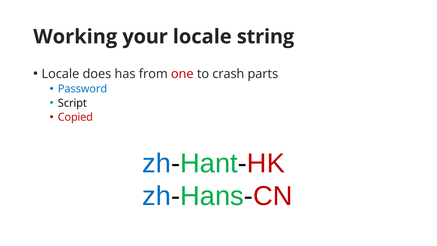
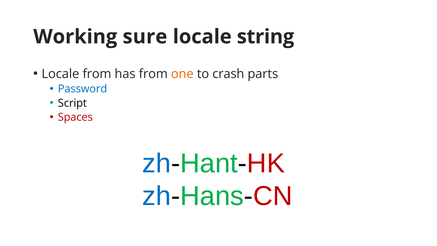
your: your -> sure
Locale does: does -> from
one colour: red -> orange
Copied: Copied -> Spaces
